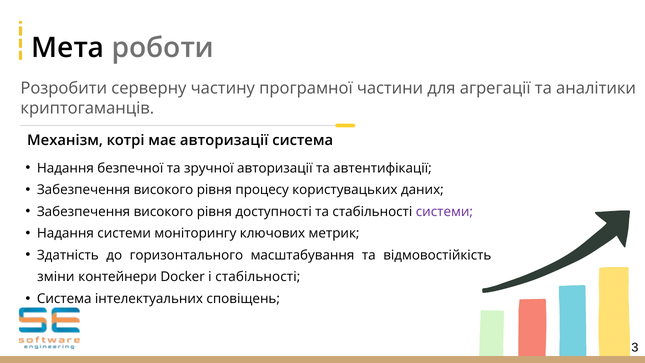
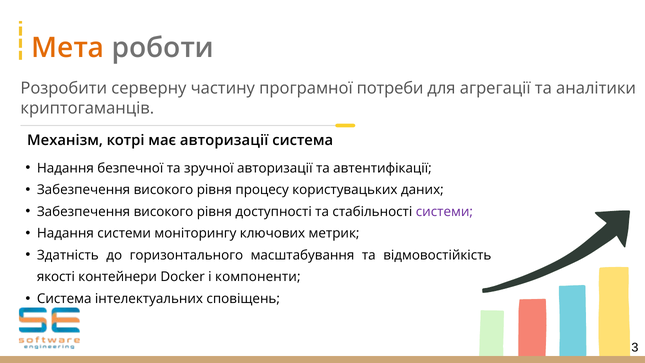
Мета colour: black -> orange
частини: частини -> потреби
зміни: зміни -> якості
і стабільності: стабільності -> компоненти
